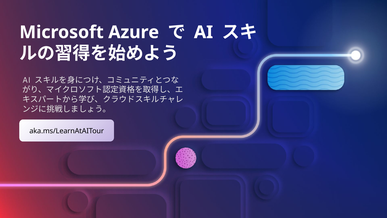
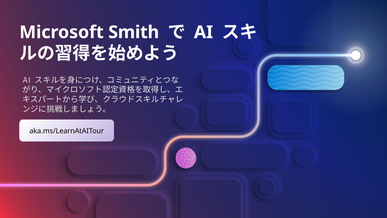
Azure: Azure -> Smith
